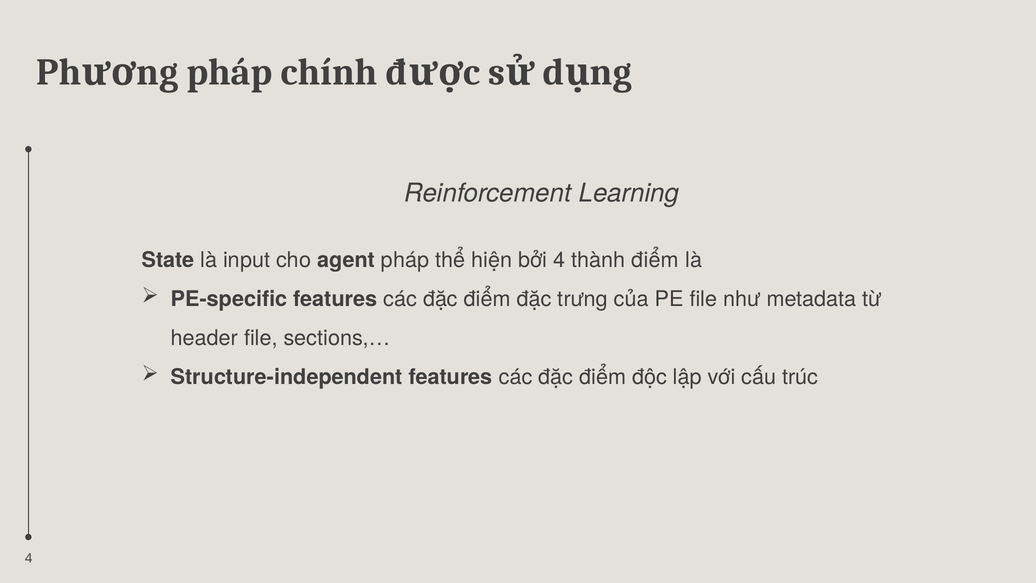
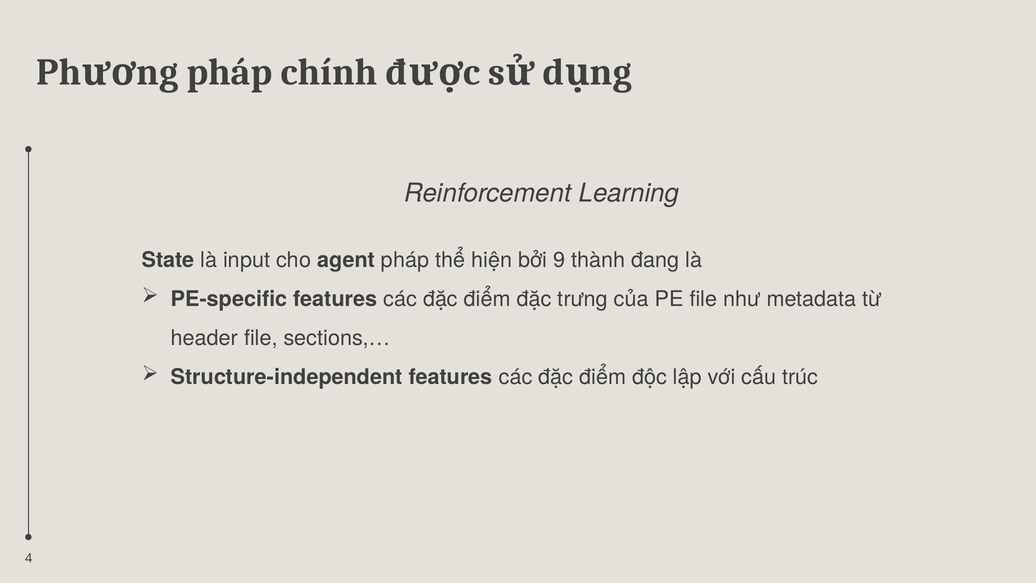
bởi 4: 4 -> 9
thành điểm: điểm -> đang
